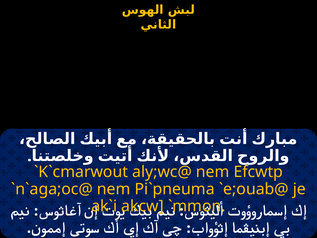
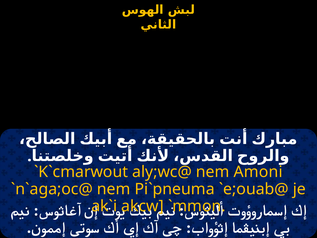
Efcwtp: Efcwtp -> Amoni
